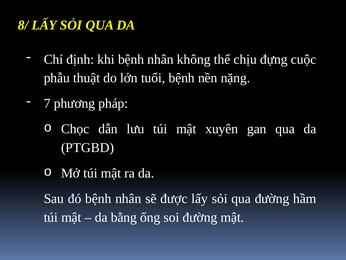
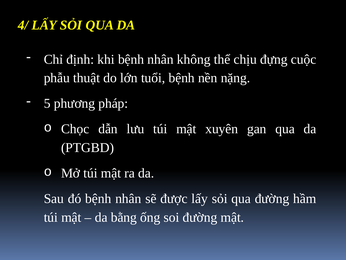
8/: 8/ -> 4/
7: 7 -> 5
